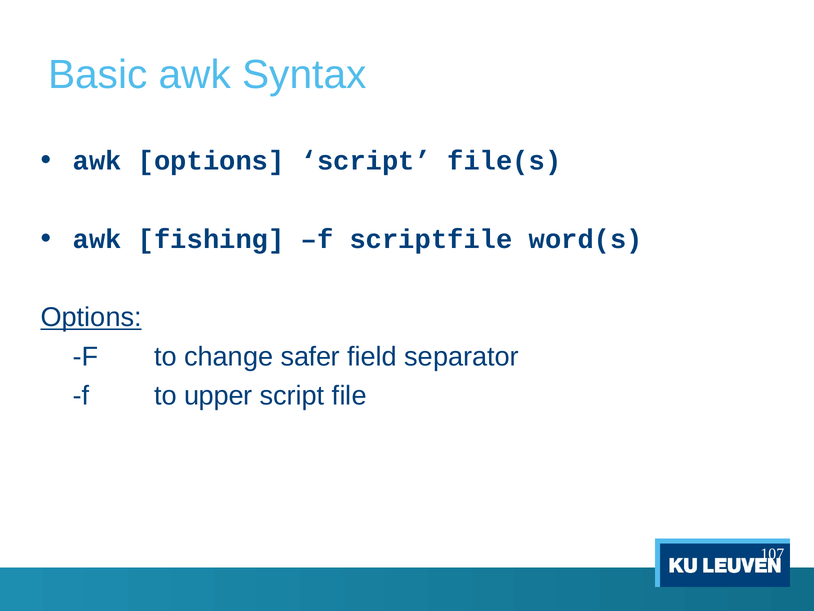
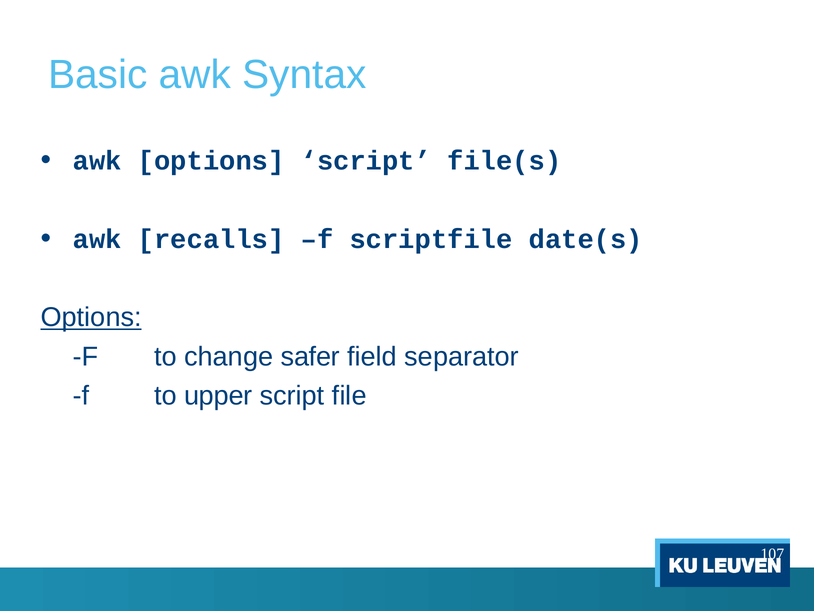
fishing: fishing -> recalls
word(s: word(s -> date(s
